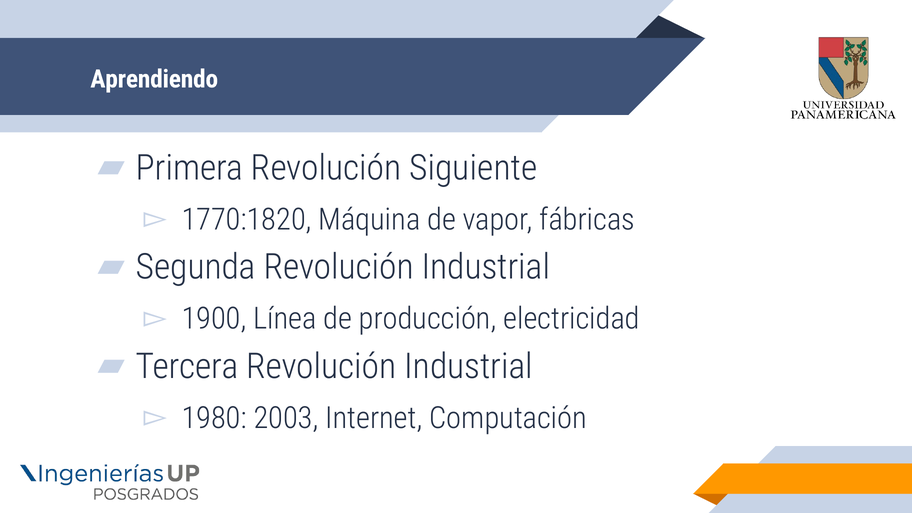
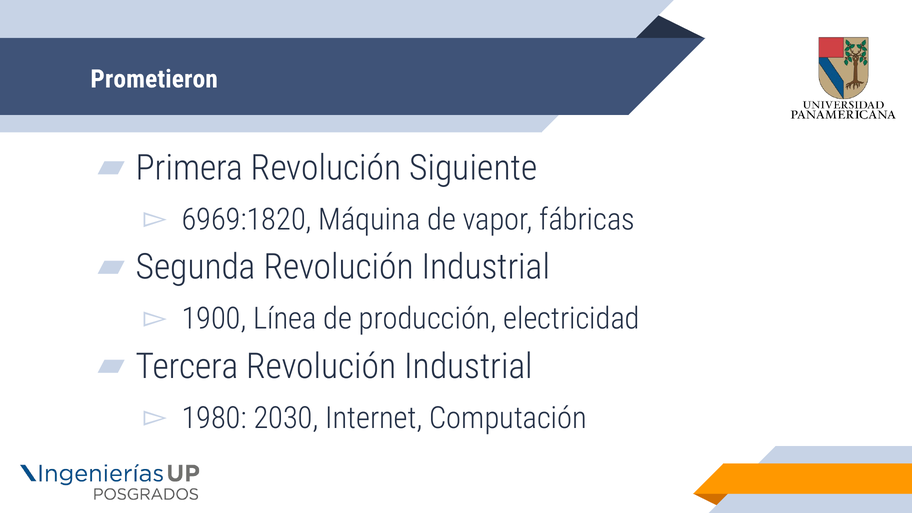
Aprendiendo: Aprendiendo -> Prometieron
1770:1820: 1770:1820 -> 6969:1820
2003: 2003 -> 2030
